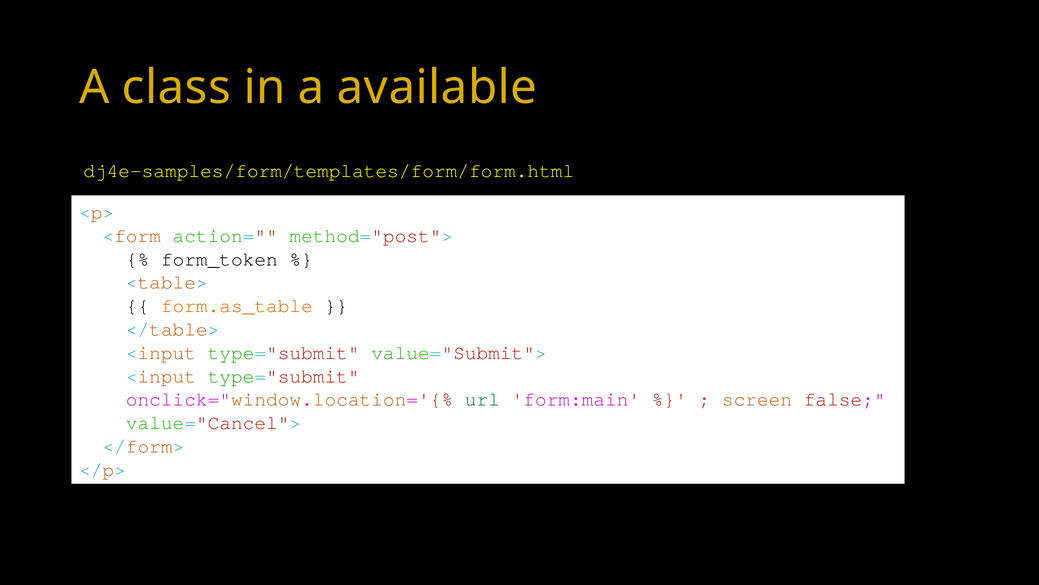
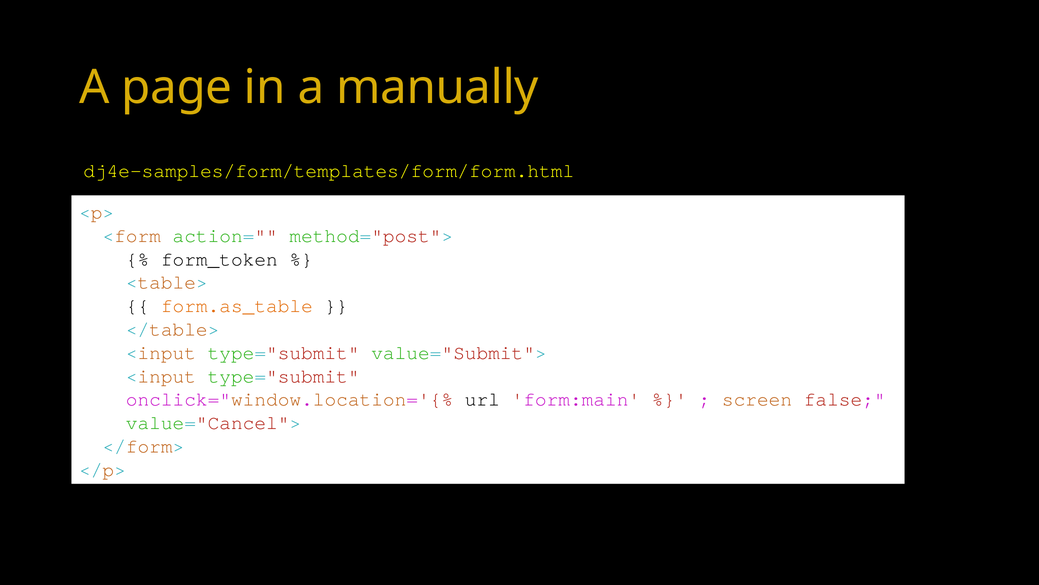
class: class -> page
available: available -> manually
url colour: green -> black
